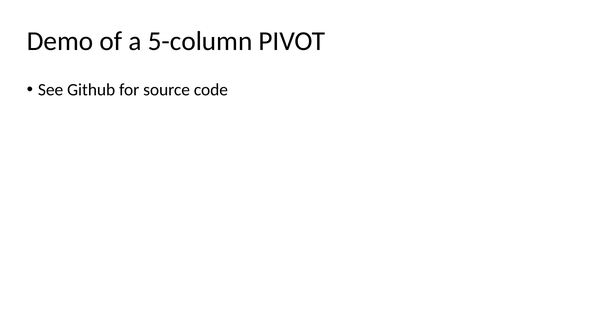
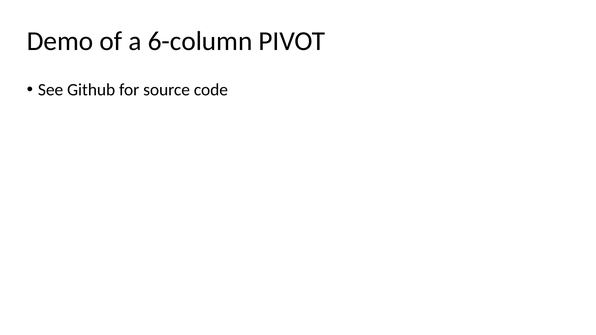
5-column: 5-column -> 6-column
